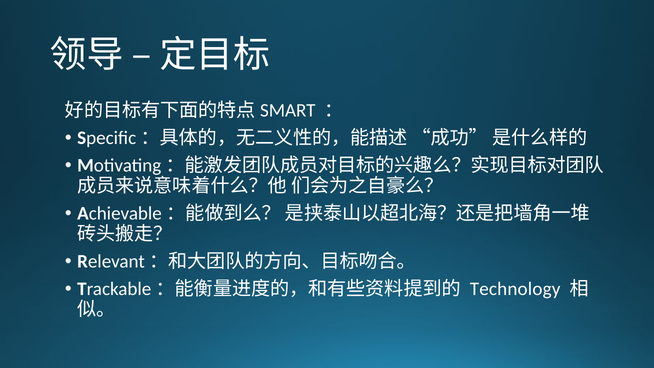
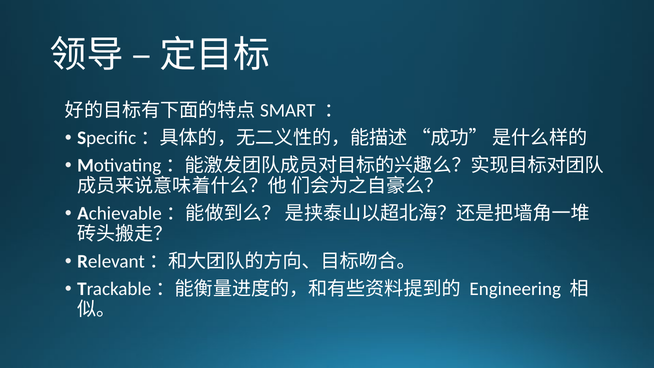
Technology: Technology -> Engineering
